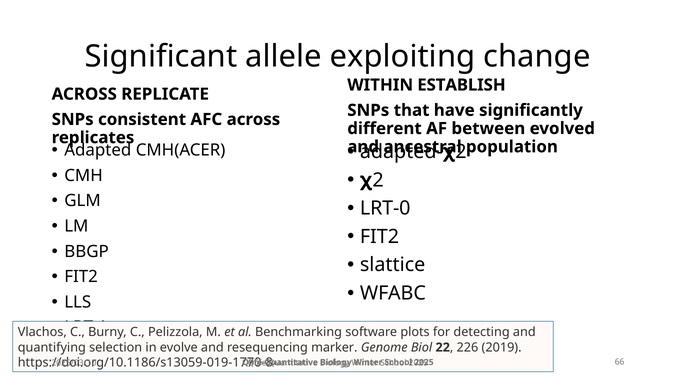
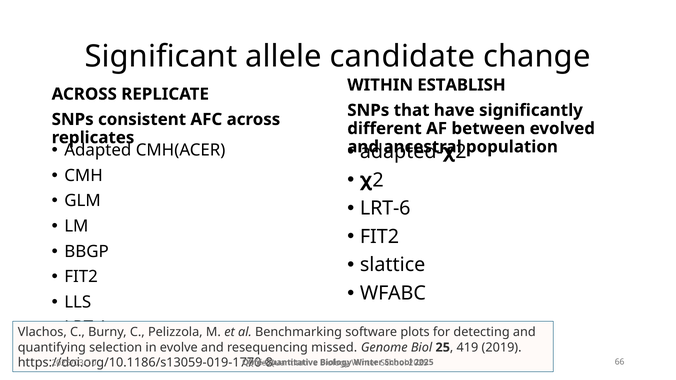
exploiting: exploiting -> candidate
LRT-0: LRT-0 -> LRT-6
marker: marker -> missed
22: 22 -> 25
226: 226 -> 419
